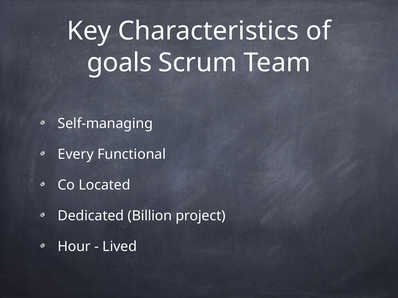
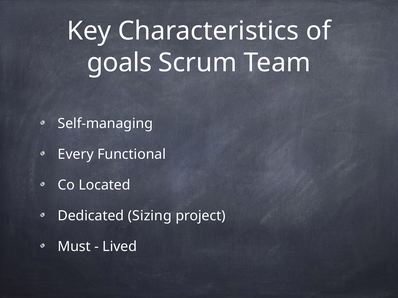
Billion: Billion -> Sizing
Hour: Hour -> Must
